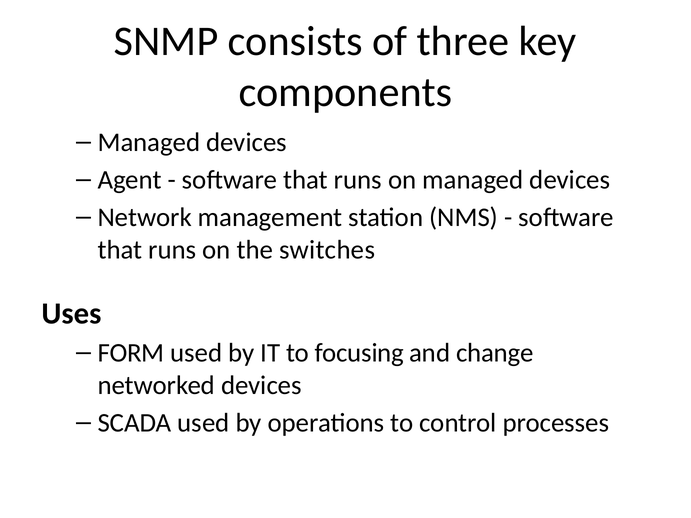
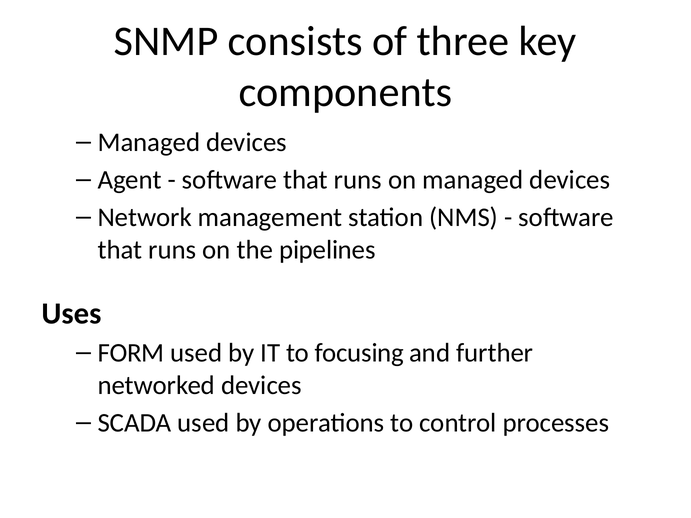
switches: switches -> pipelines
change: change -> further
